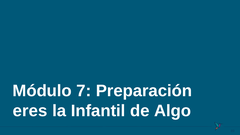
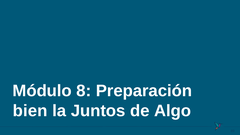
7: 7 -> 8
eres: eres -> bien
Infantil: Infantil -> Juntos
